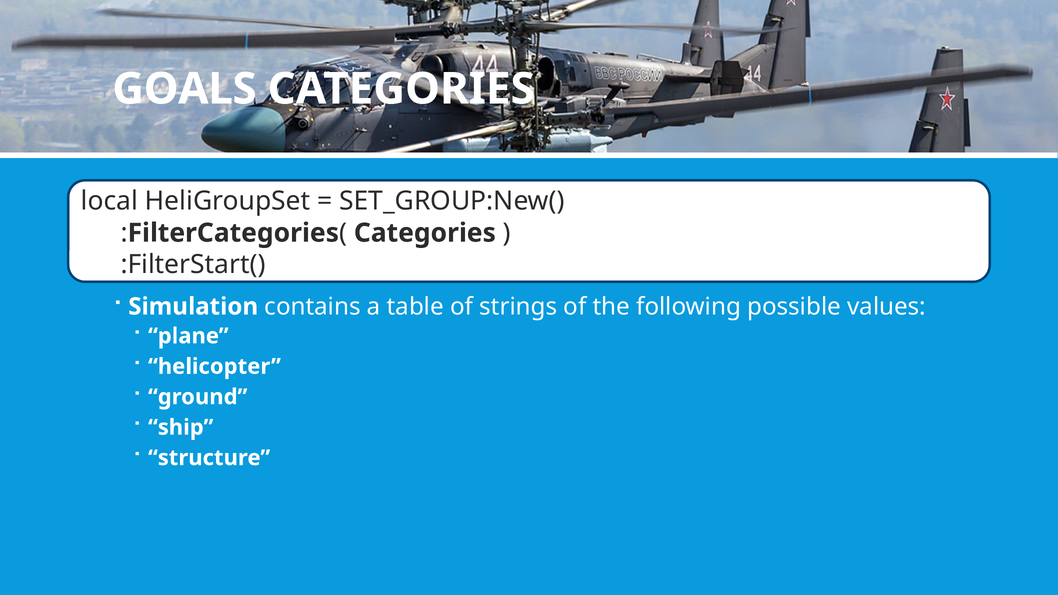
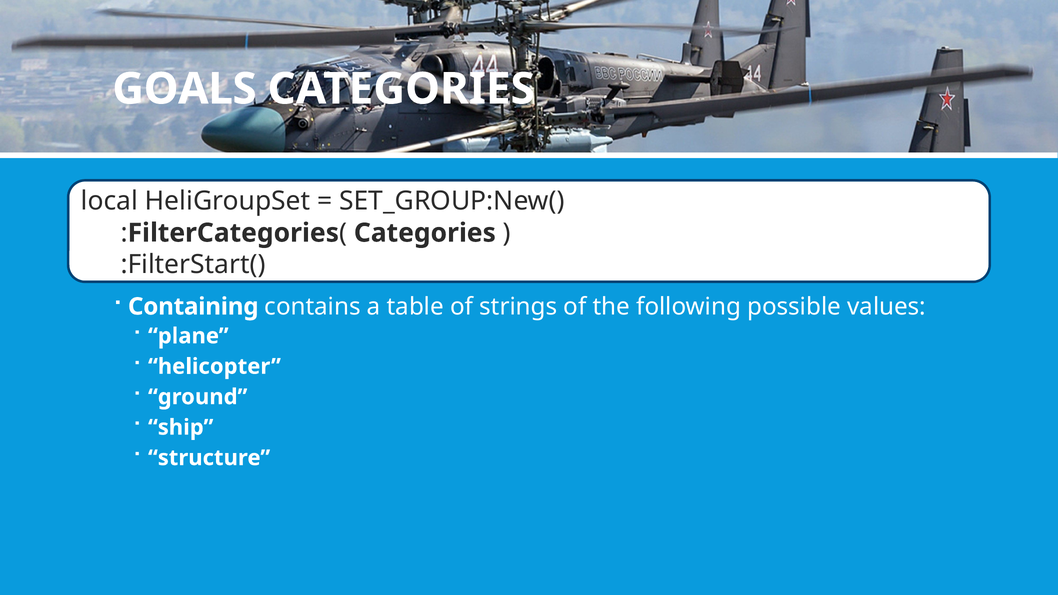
Simulation: Simulation -> Containing
